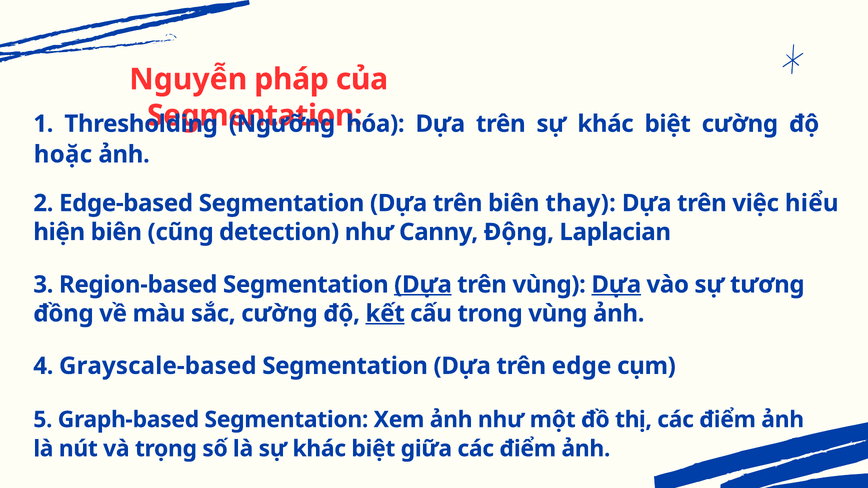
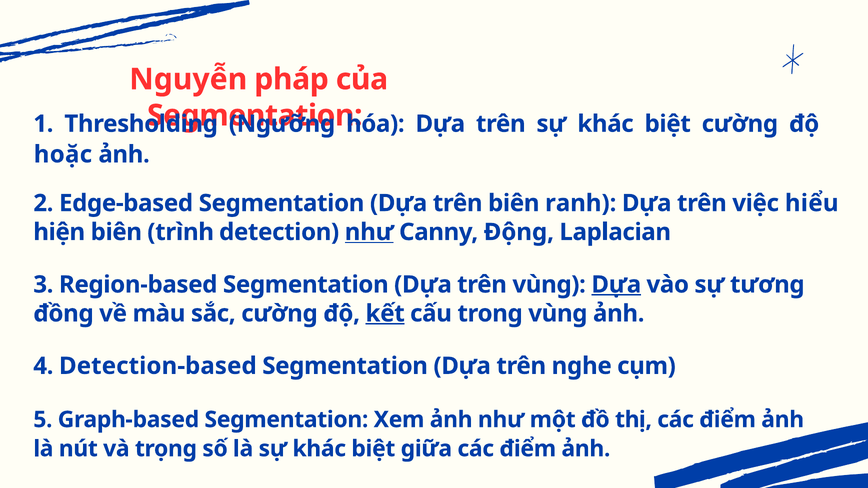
thay: thay -> ranh
cũng: cũng -> trình
như at (369, 232) underline: none -> present
Dựa at (423, 285) underline: present -> none
Grayscale-based: Grayscale-based -> Detection-based
edge: edge -> nghe
